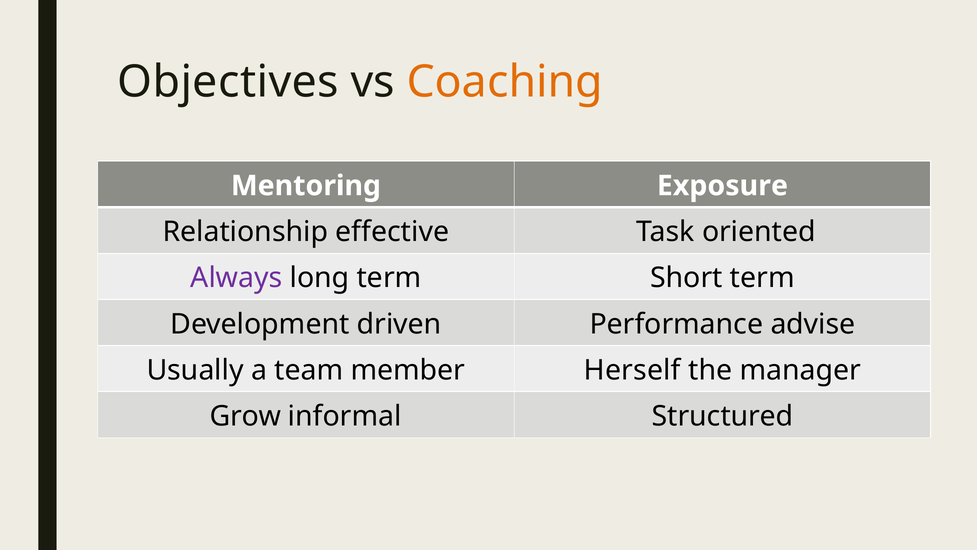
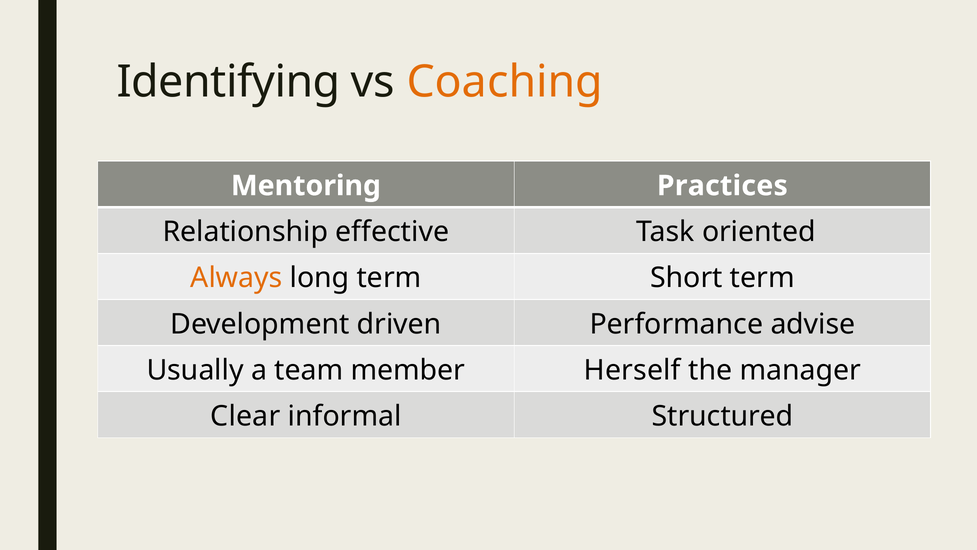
Objectives: Objectives -> Identifying
Exposure: Exposure -> Practices
Always colour: purple -> orange
Grow: Grow -> Clear
